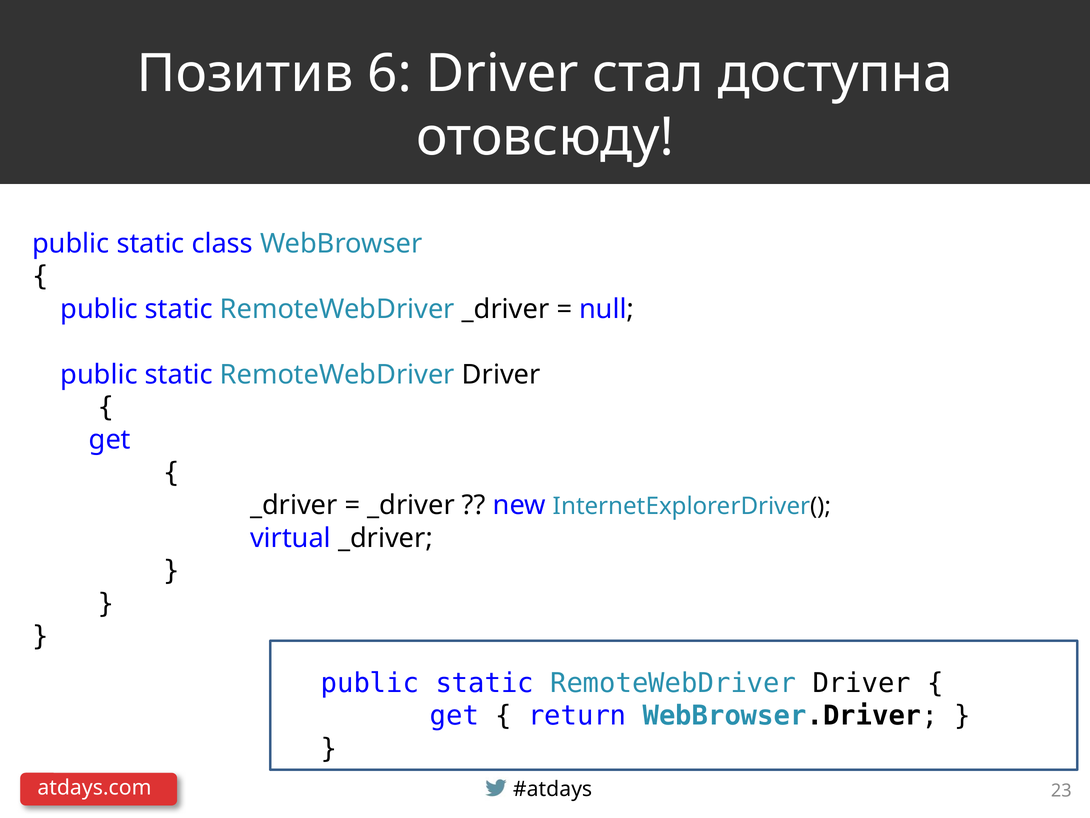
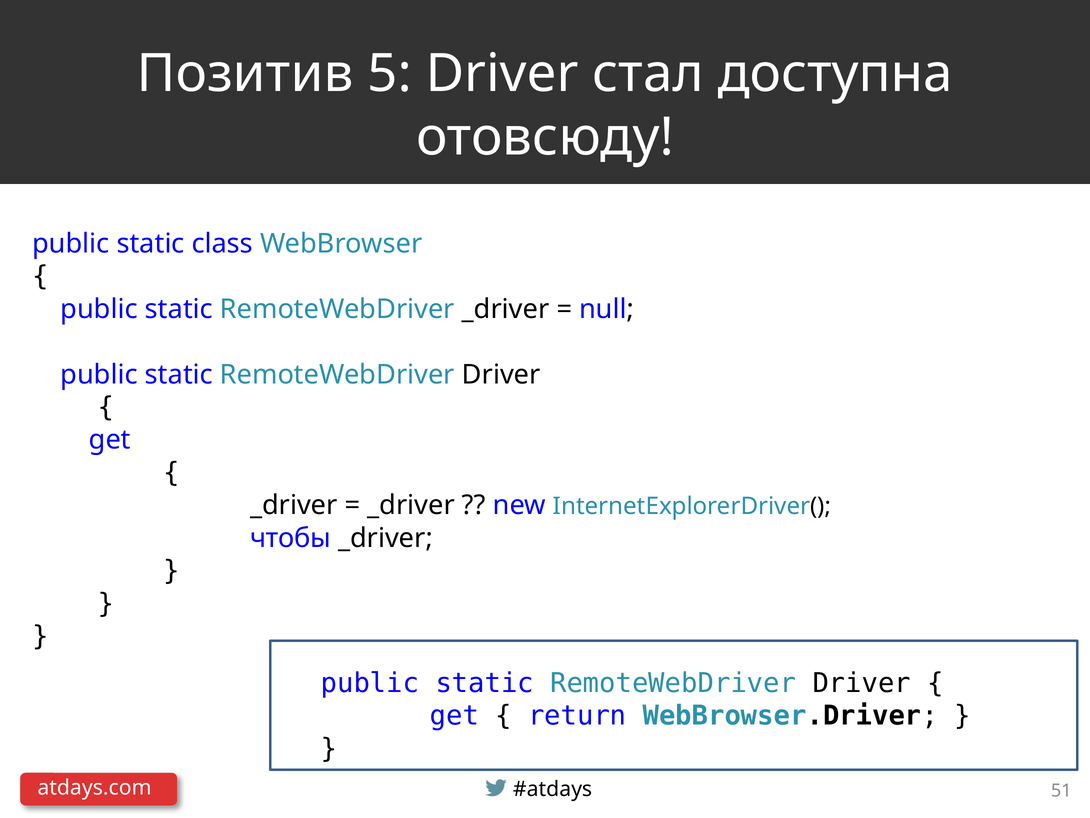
6: 6 -> 5
virtual: virtual -> чтобы
23: 23 -> 51
